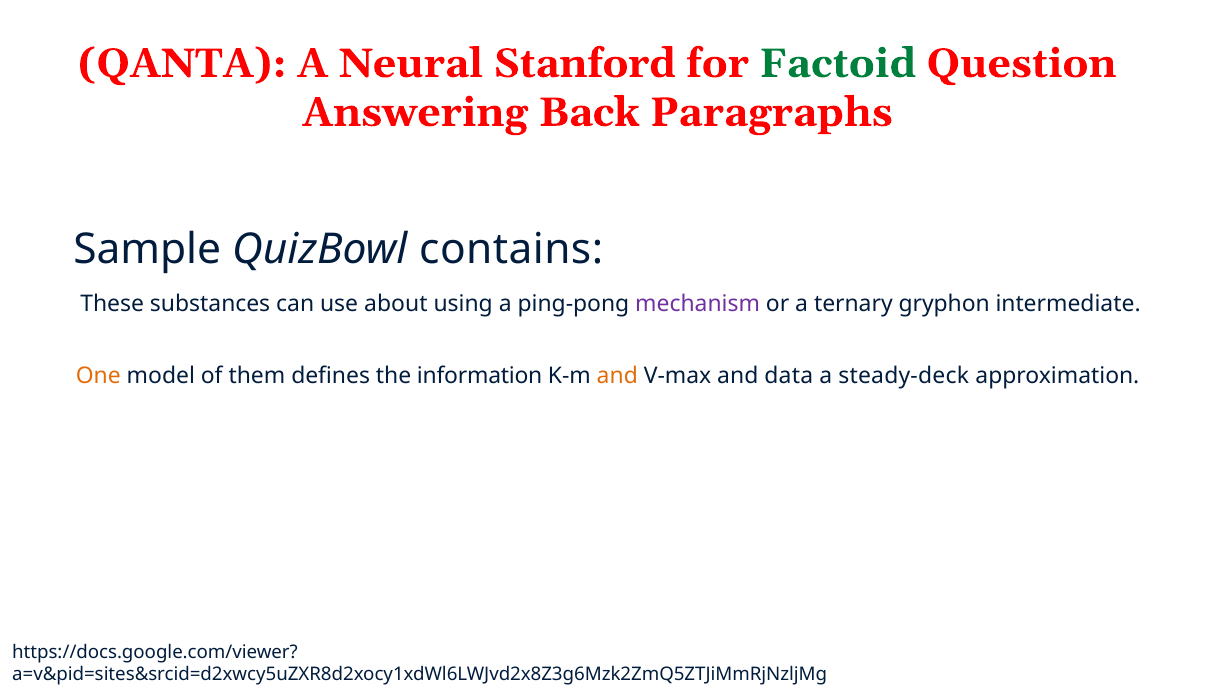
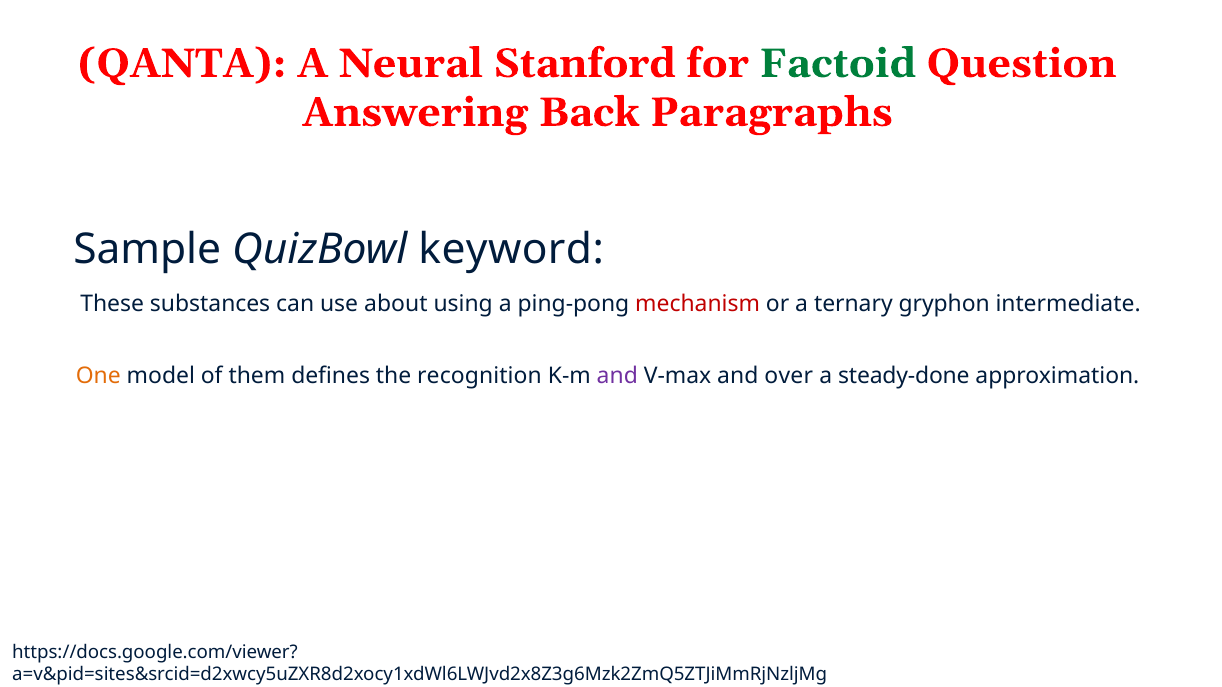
contains: contains -> keyword
mechanism colour: purple -> red
information: information -> recognition
and at (617, 376) colour: orange -> purple
data: data -> over
steady-deck: steady-deck -> steady-done
